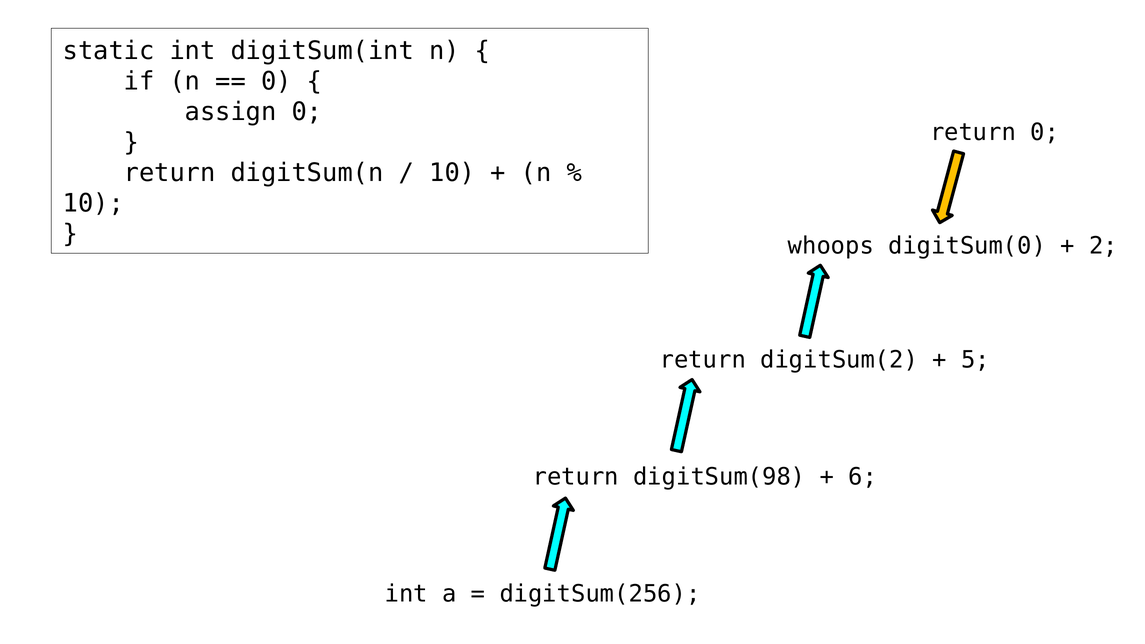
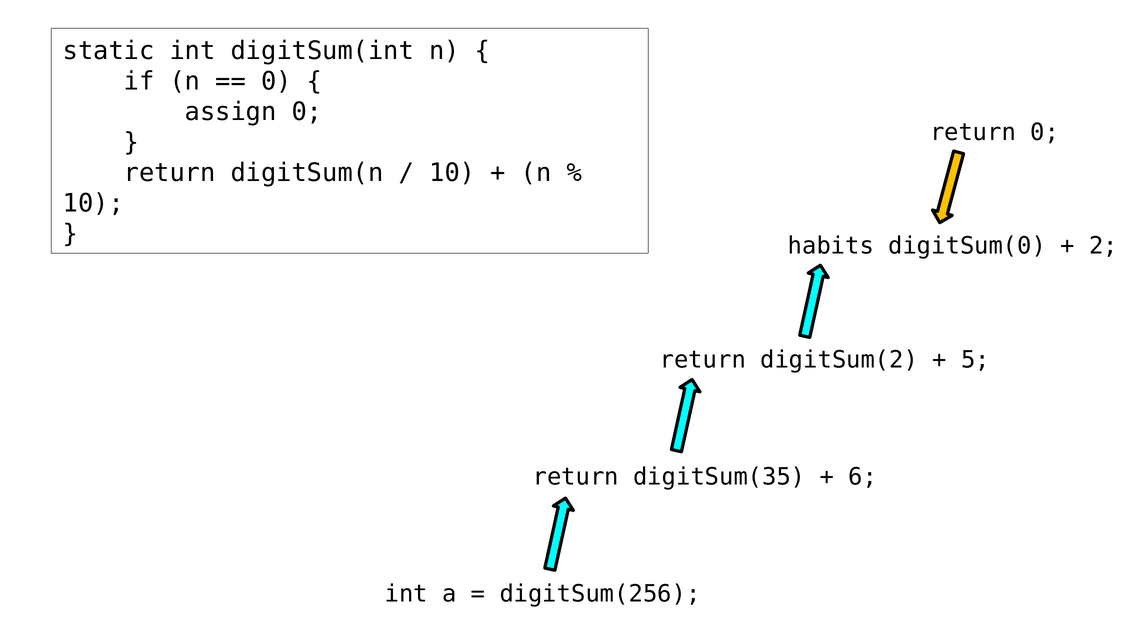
whoops: whoops -> habits
digitSum(98: digitSum(98 -> digitSum(35
